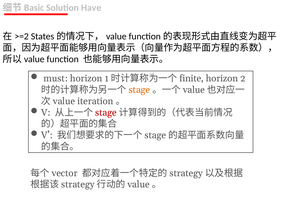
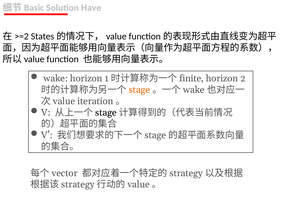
must at (56, 78): must -> wake
value at (194, 90): value -> wake
stage at (106, 112) colour: red -> black
